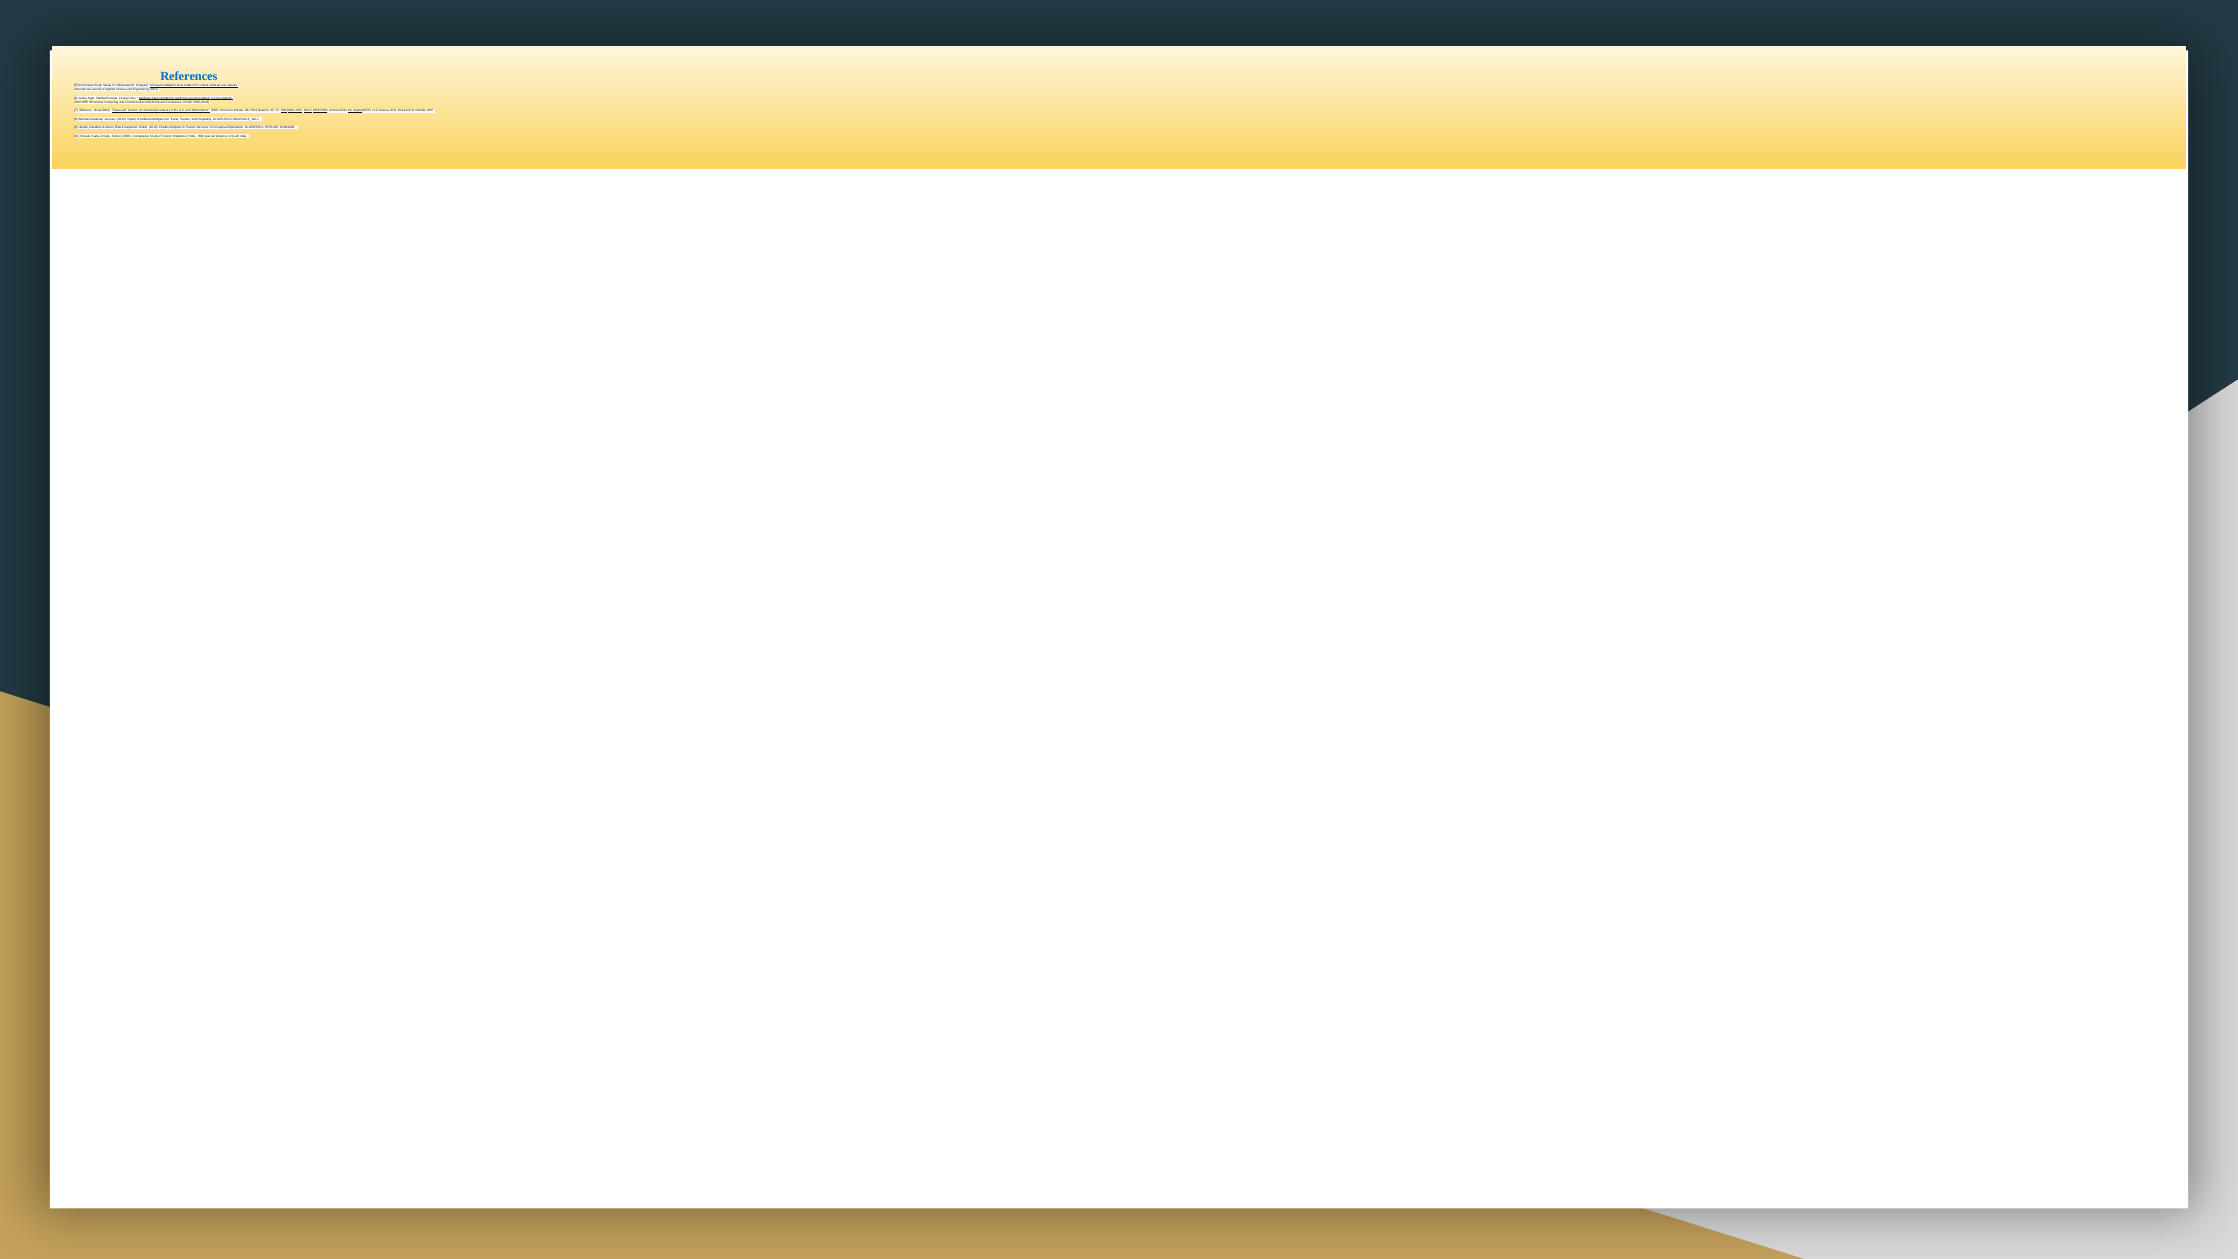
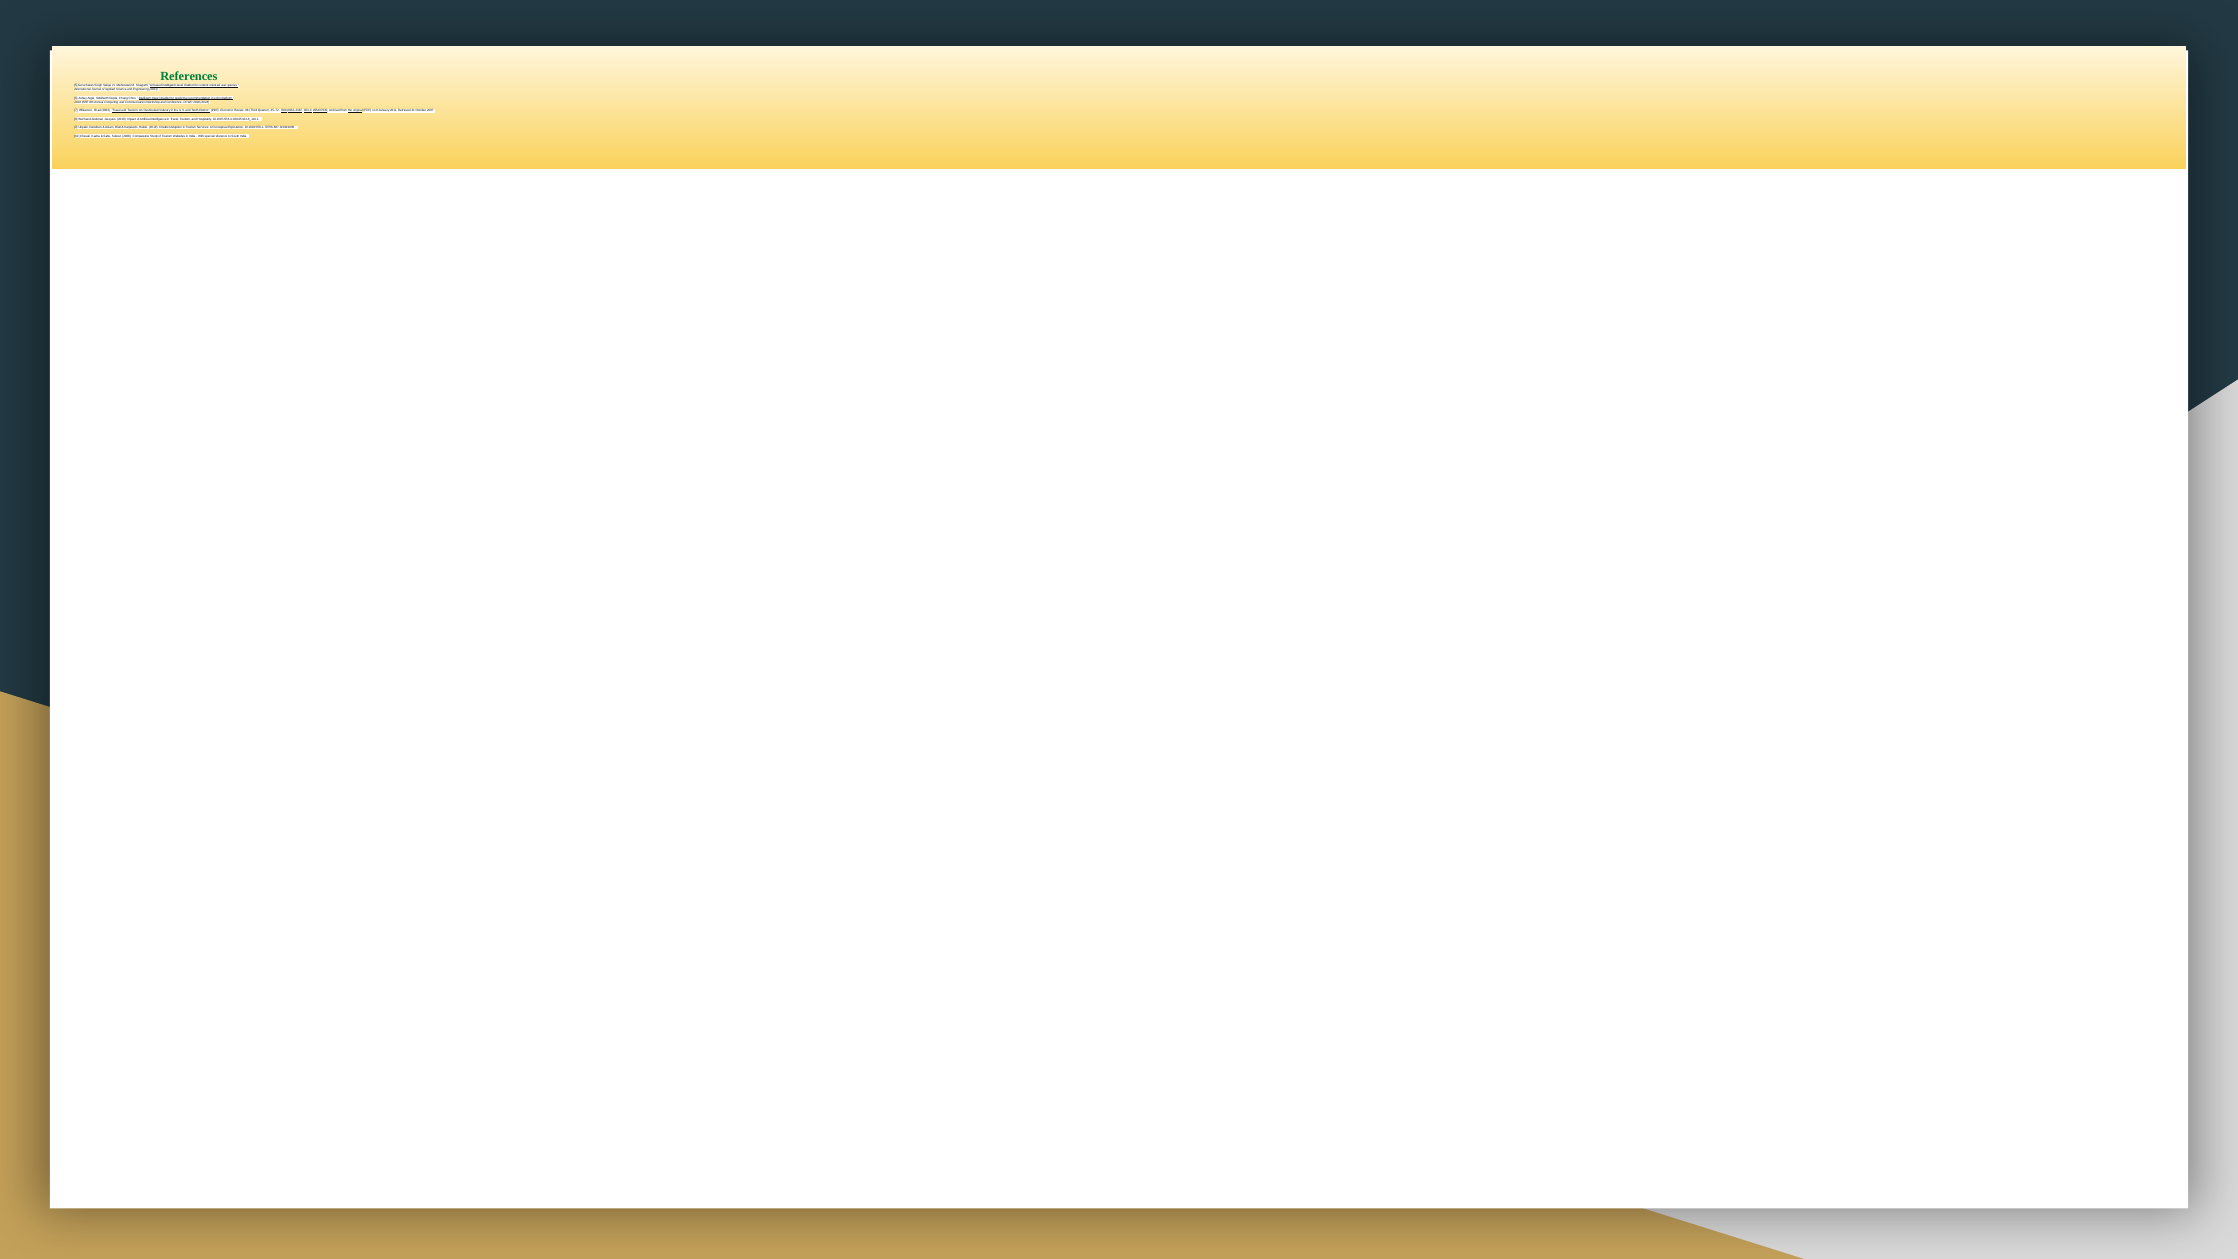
References colour: blue -> green
